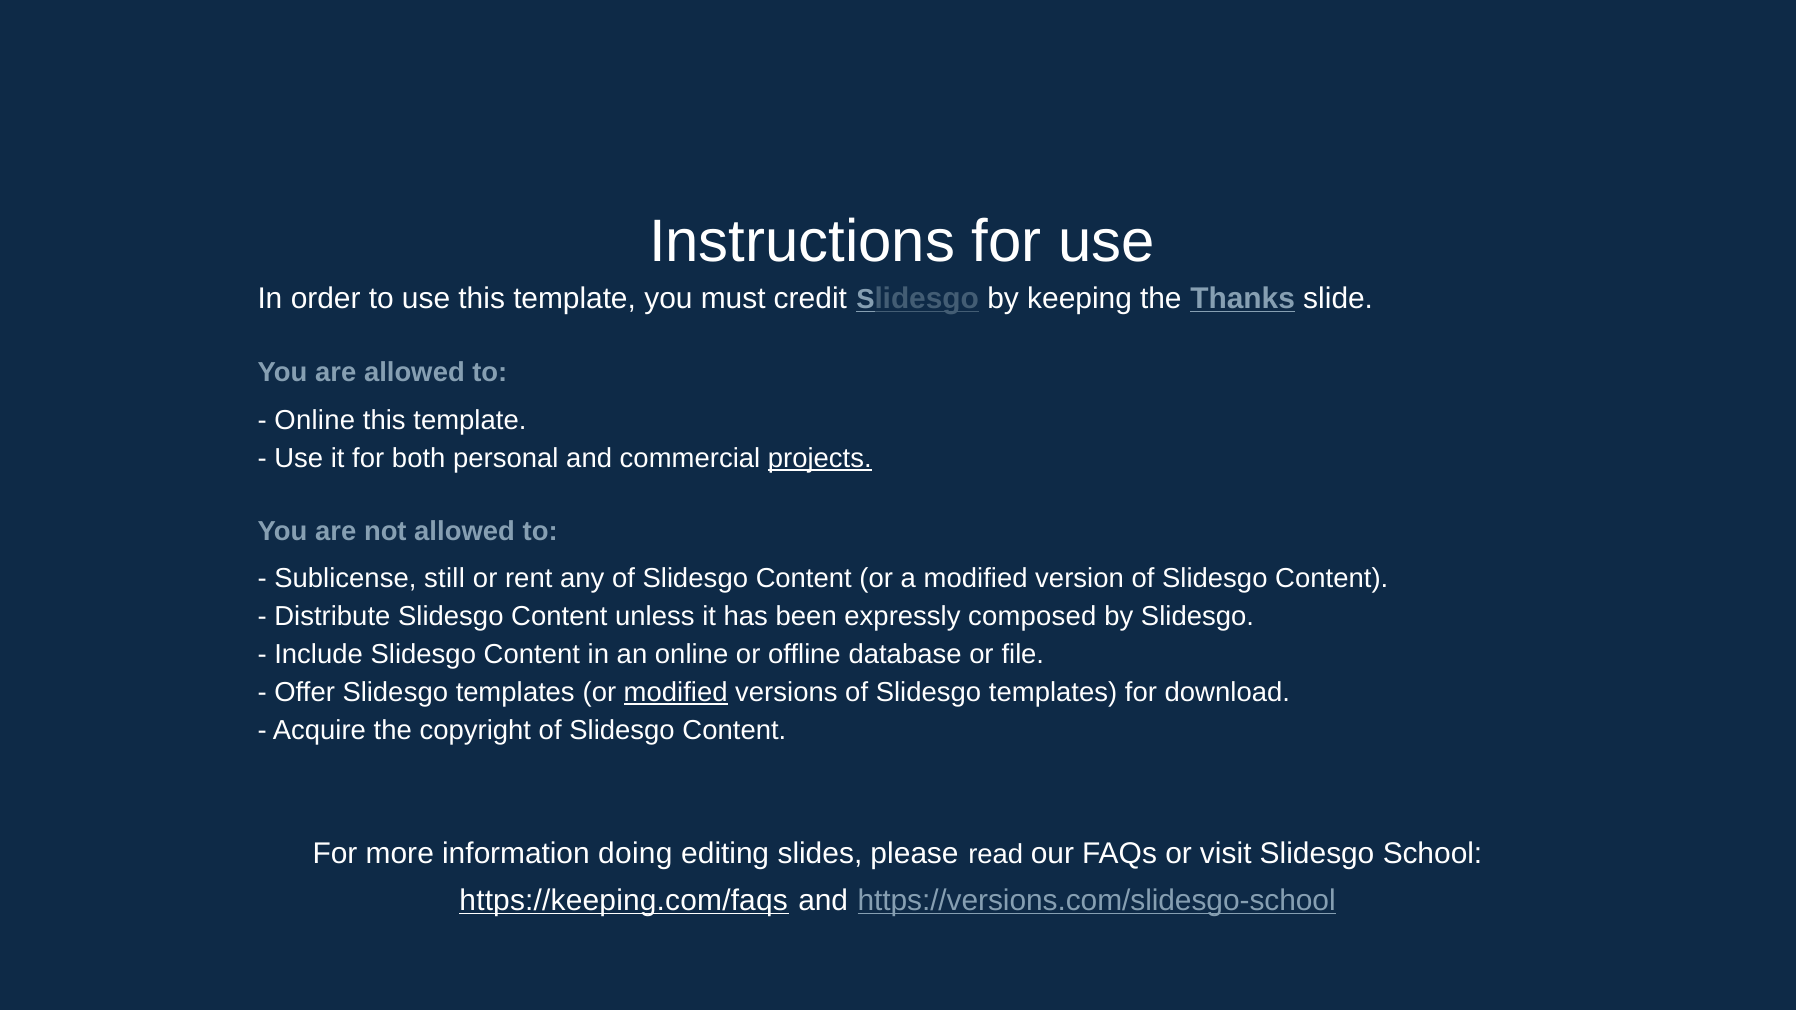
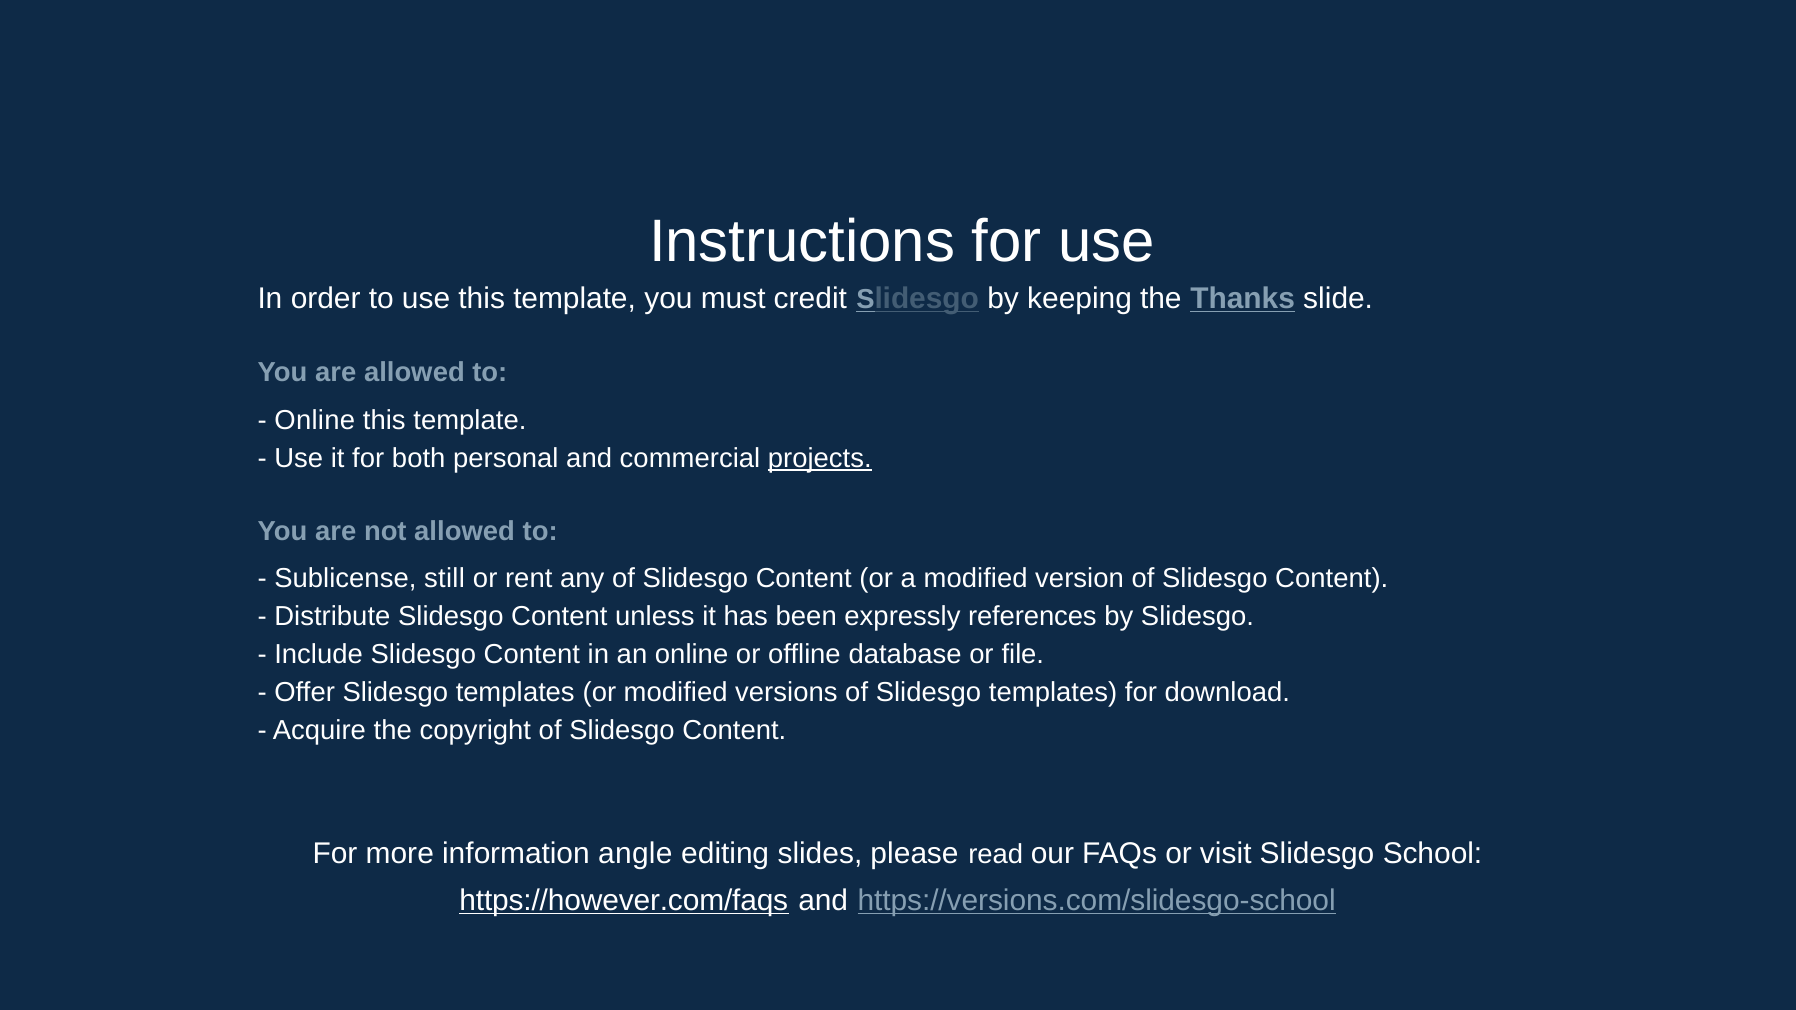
composed: composed -> references
modified at (676, 692) underline: present -> none
doing: doing -> angle
https://keeping.com/faqs: https://keeping.com/faqs -> https://however.com/faqs
